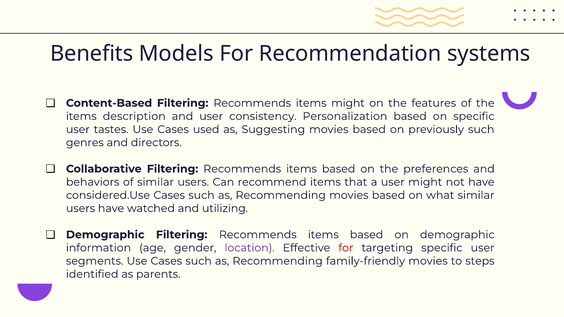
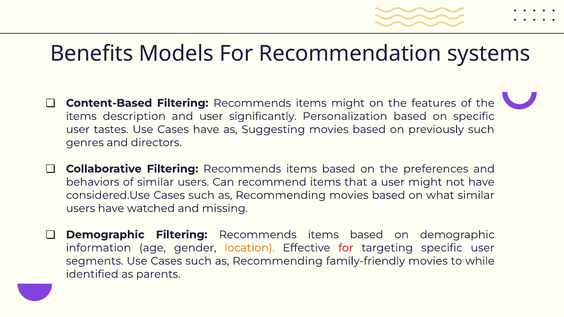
consistency: consistency -> significantly
Cases used: used -> have
utilizing: utilizing -> missing
location colour: purple -> orange
steps: steps -> while
